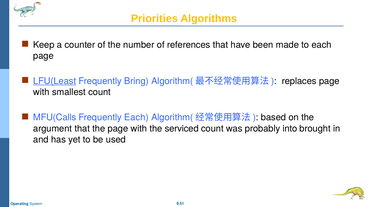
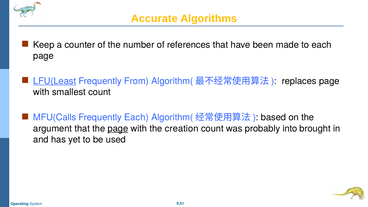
Priorities: Priorities -> Accurate
Bring: Bring -> From
page at (118, 128) underline: none -> present
serviced: serviced -> creation
